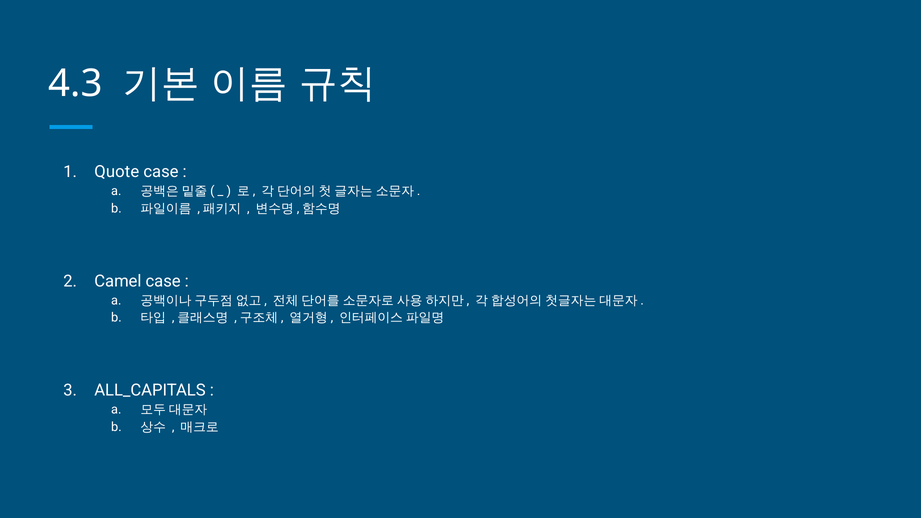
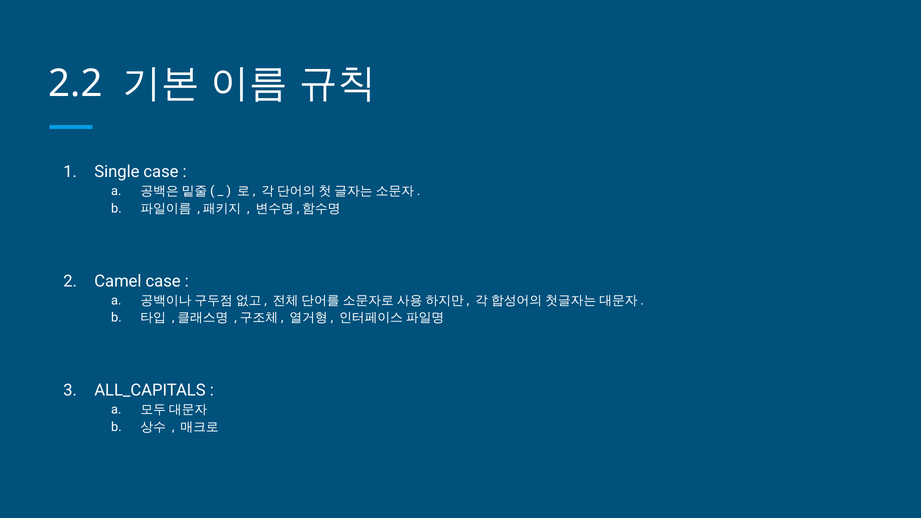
4.3: 4.3 -> 2.2
Quote: Quote -> Single
